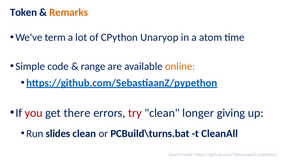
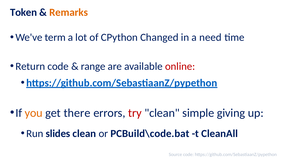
Unaryop: Unaryop -> Changed
atom: atom -> need
Simple: Simple -> Return
online colour: orange -> red
you colour: red -> orange
longer: longer -> simple
PCBuild\turns.bat: PCBuild\turns.bat -> PCBuild\code.bat
